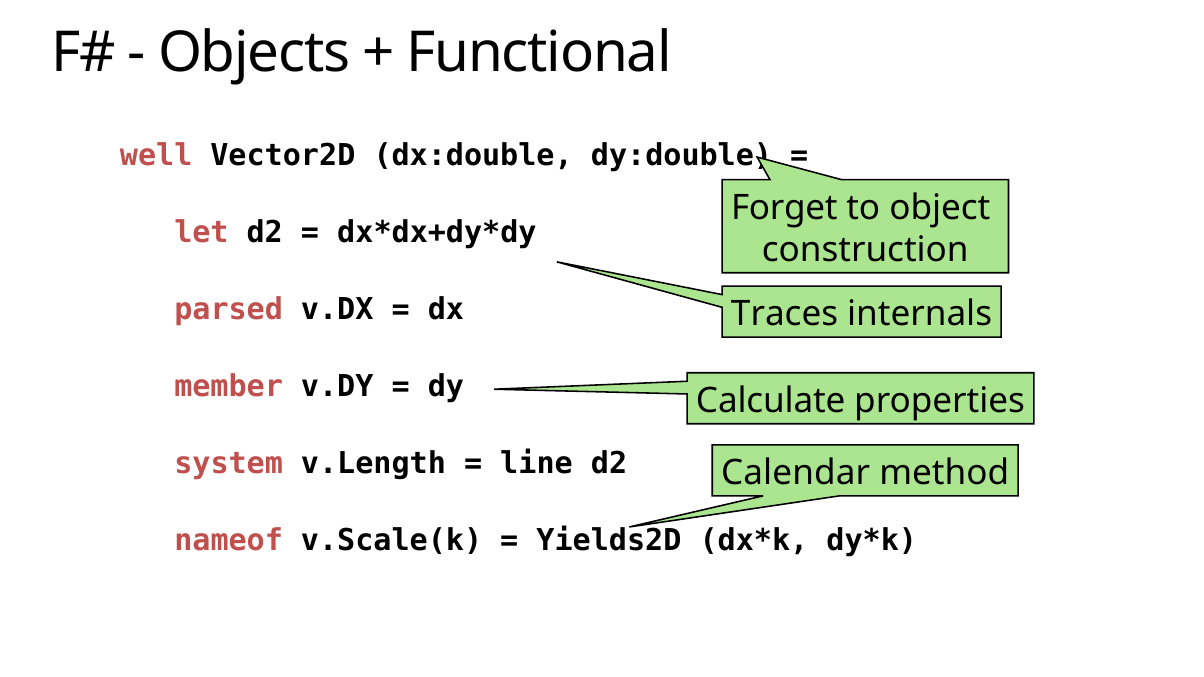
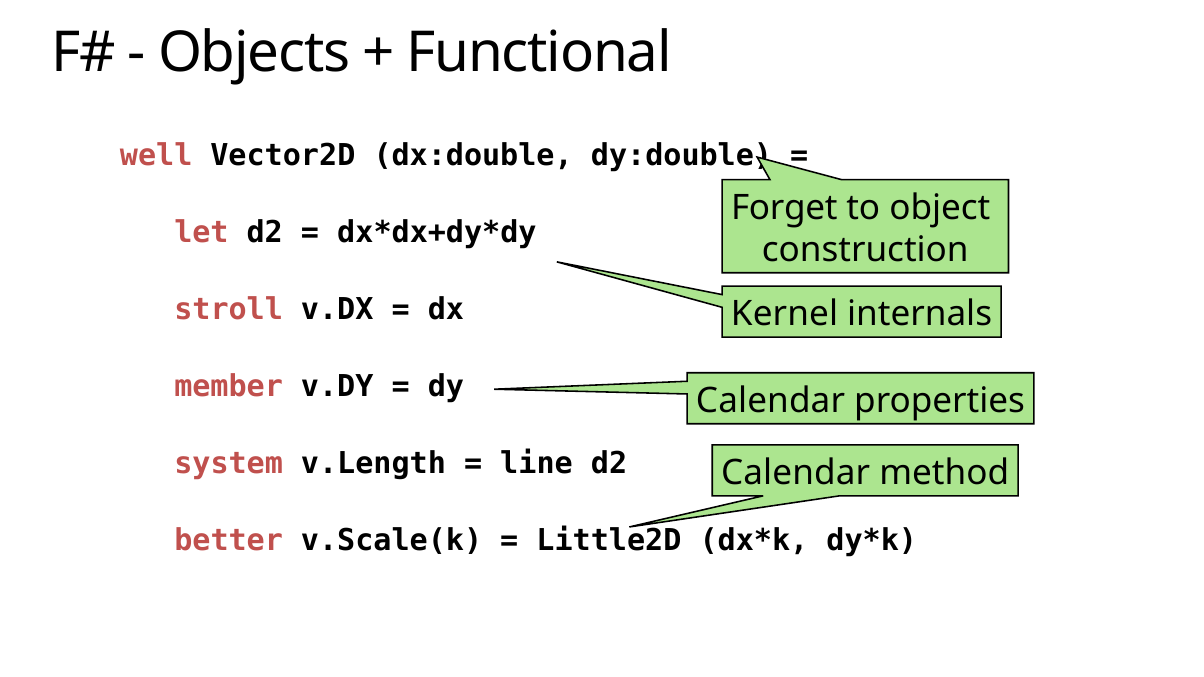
parsed: parsed -> stroll
Traces: Traces -> Kernel
Calculate at (771, 401): Calculate -> Calendar
nameof: nameof -> better
Yields2D: Yields2D -> Little2D
